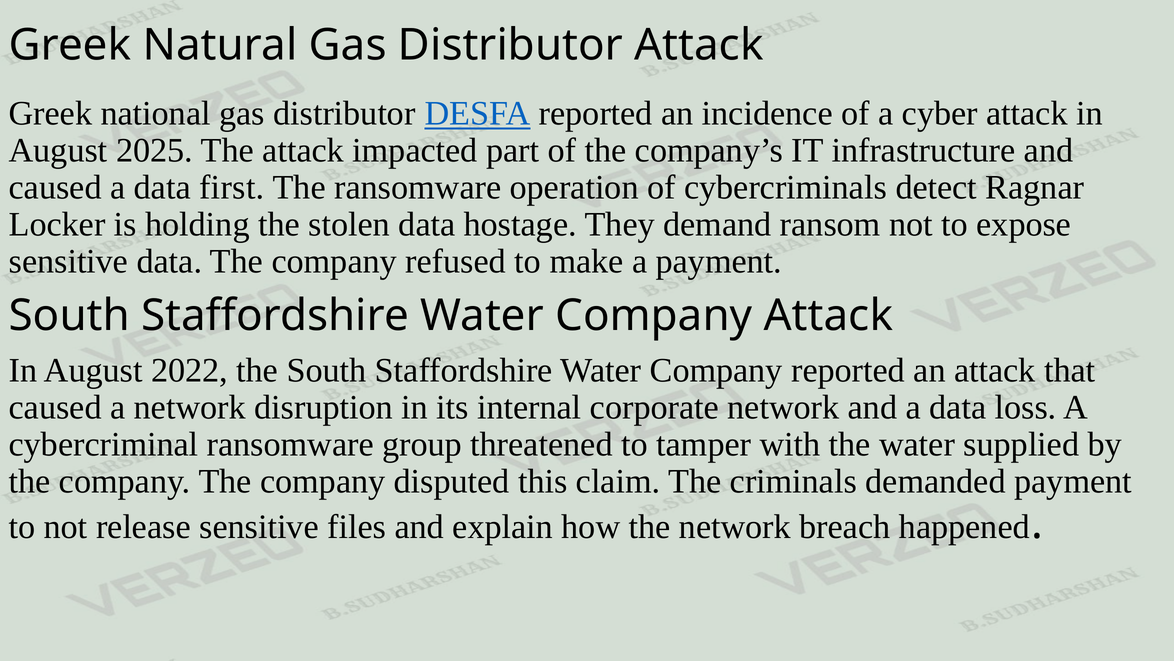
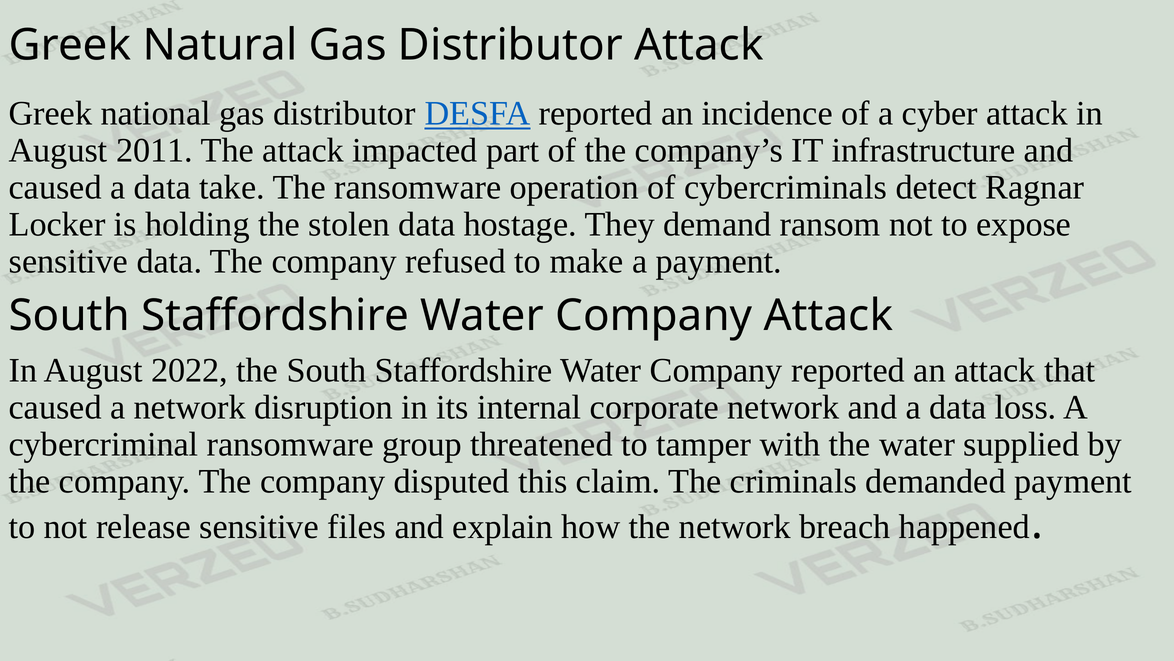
2025: 2025 -> 2011
first: first -> take
